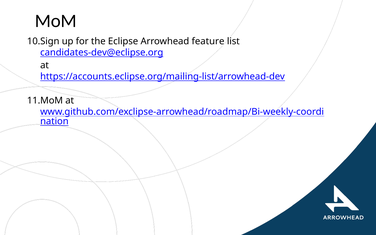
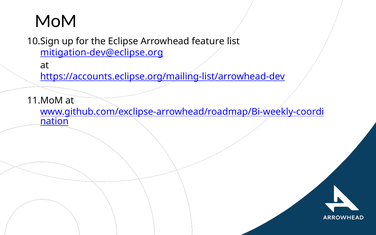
candidates-dev@eclipse.org: candidates-dev@eclipse.org -> mitigation-dev@eclipse.org
